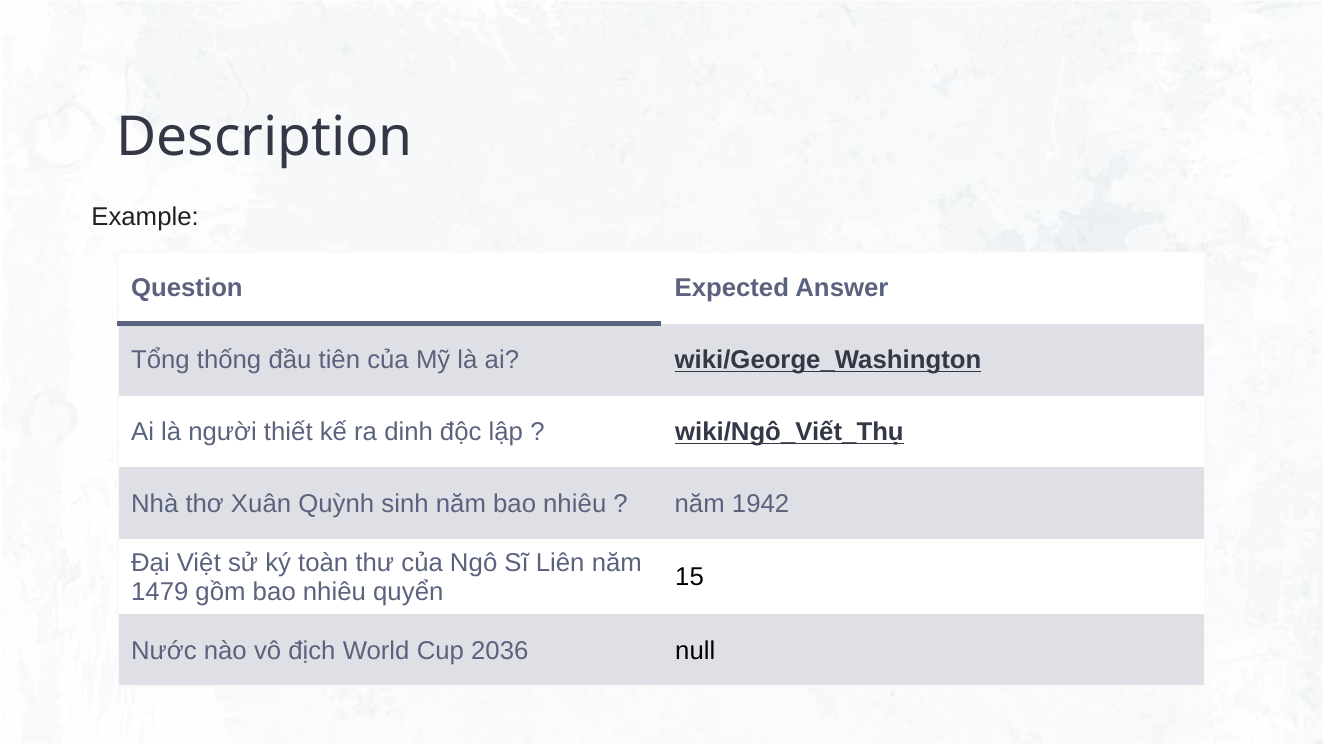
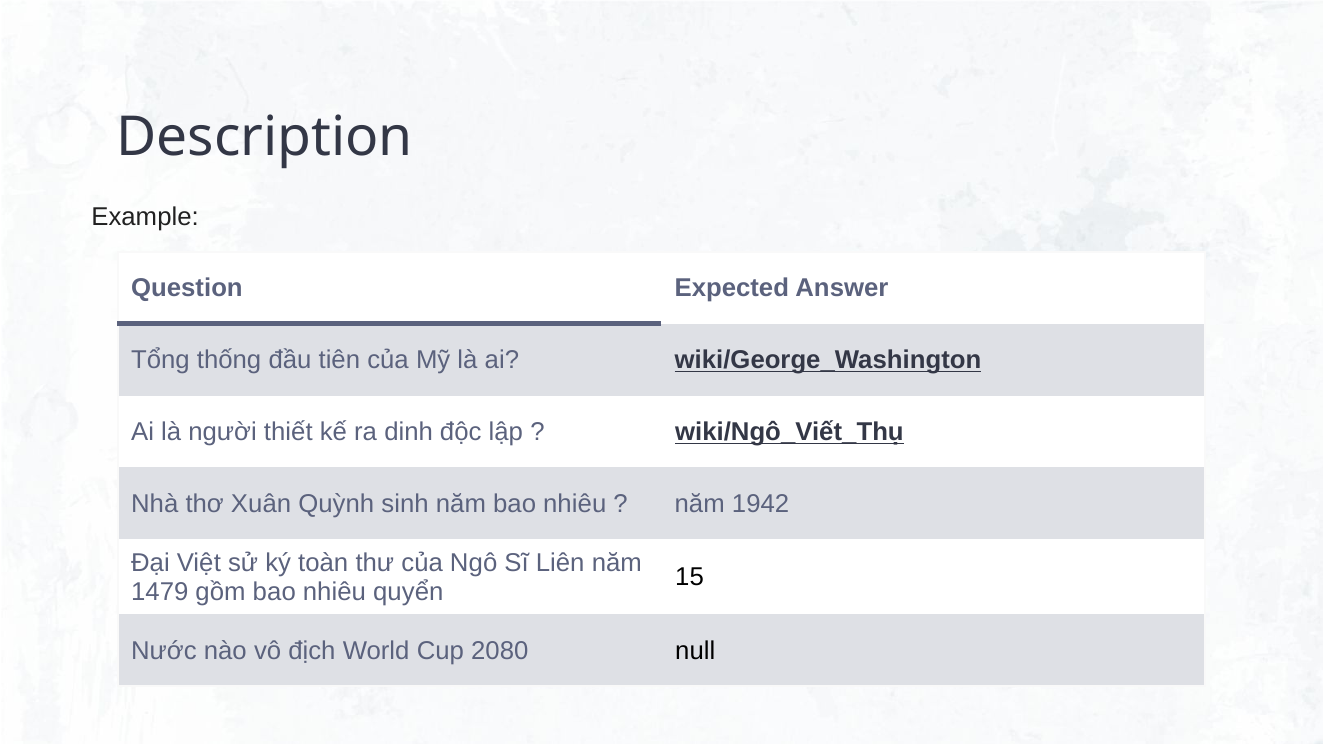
2036: 2036 -> 2080
